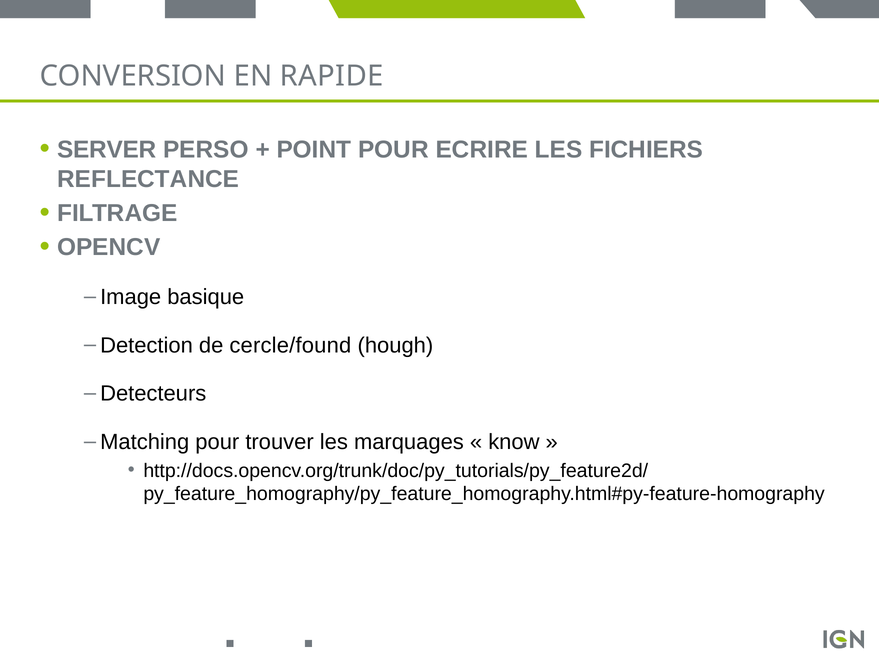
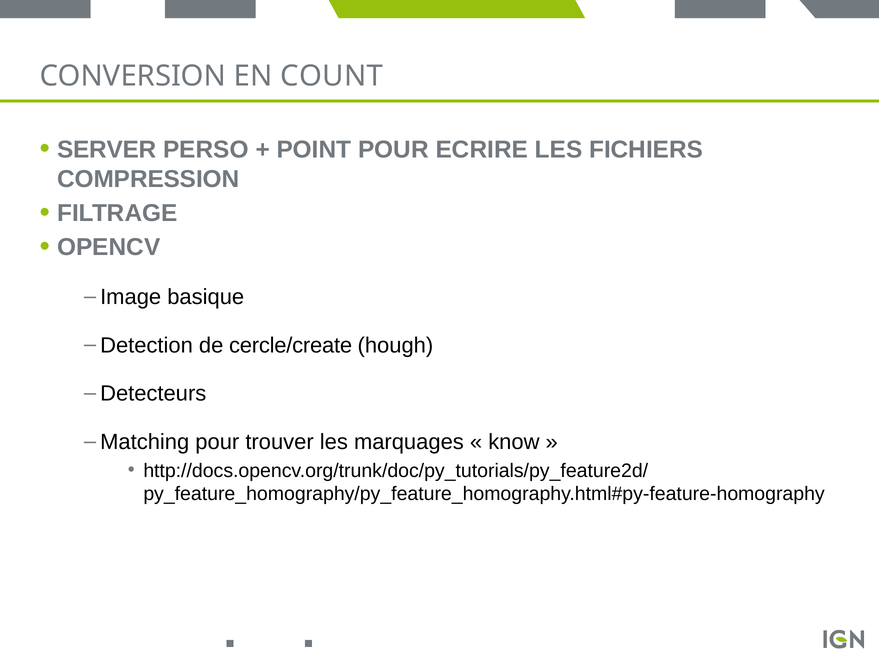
RAPIDE: RAPIDE -> COUNT
REFLECTANCE: REFLECTANCE -> COMPRESSION
cercle/found: cercle/found -> cercle/create
